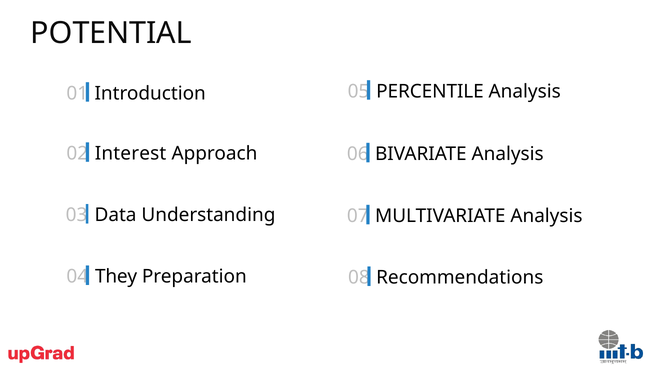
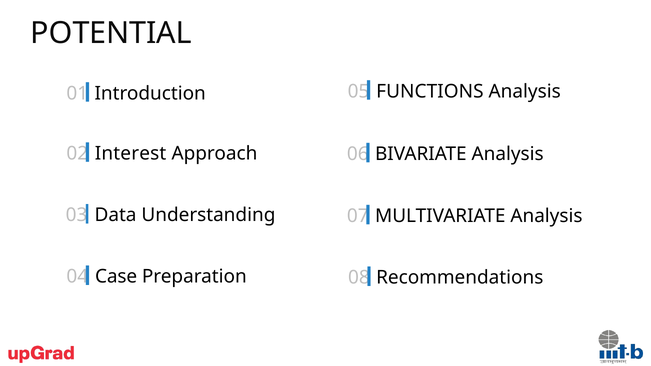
PERCENTILE: PERCENTILE -> FUNCTIONS
They: They -> Case
